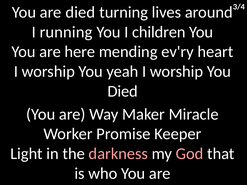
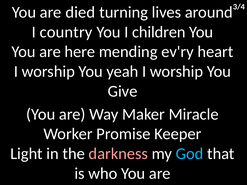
running: running -> country
Died at (123, 91): Died -> Give
God colour: pink -> light blue
